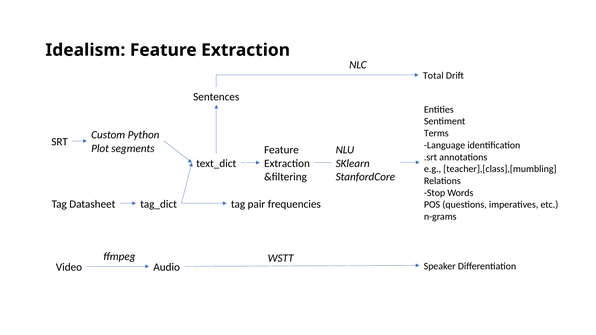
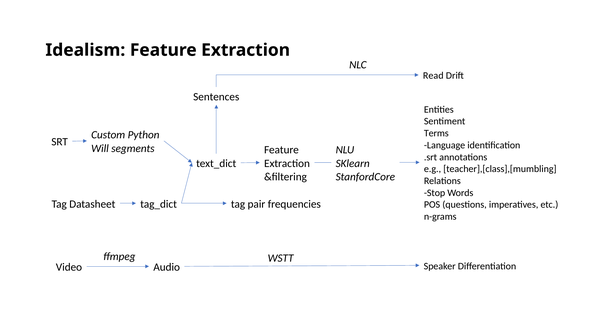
Total: Total -> Read
Plot: Plot -> Will
